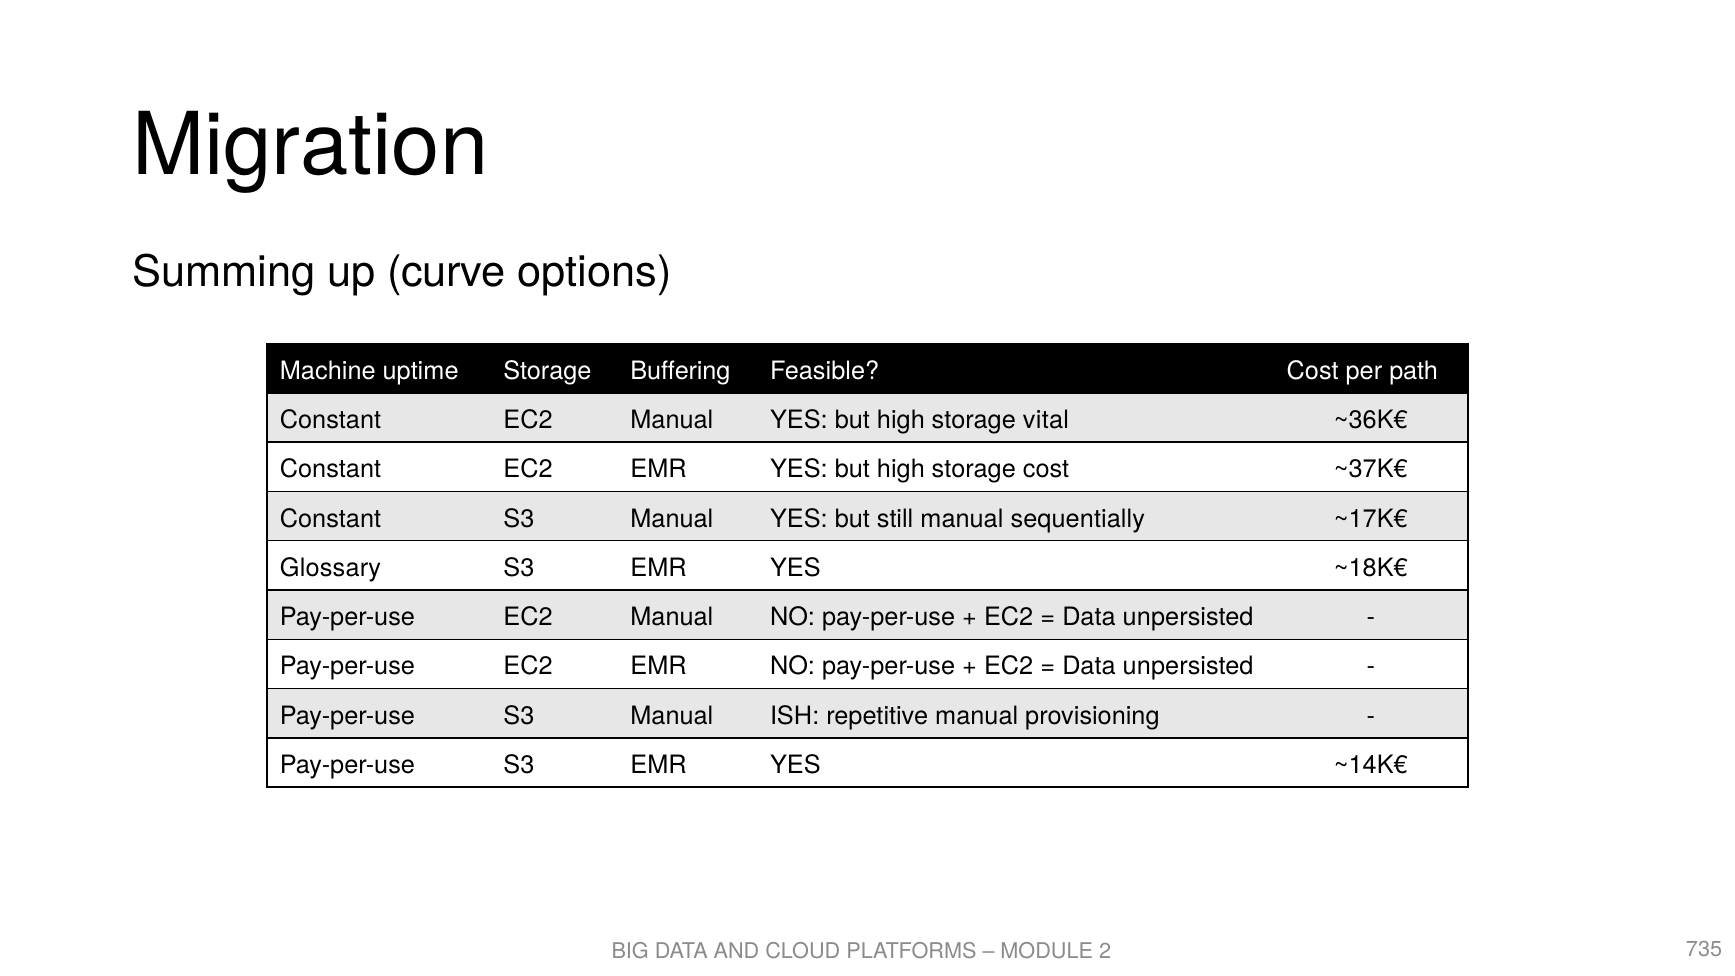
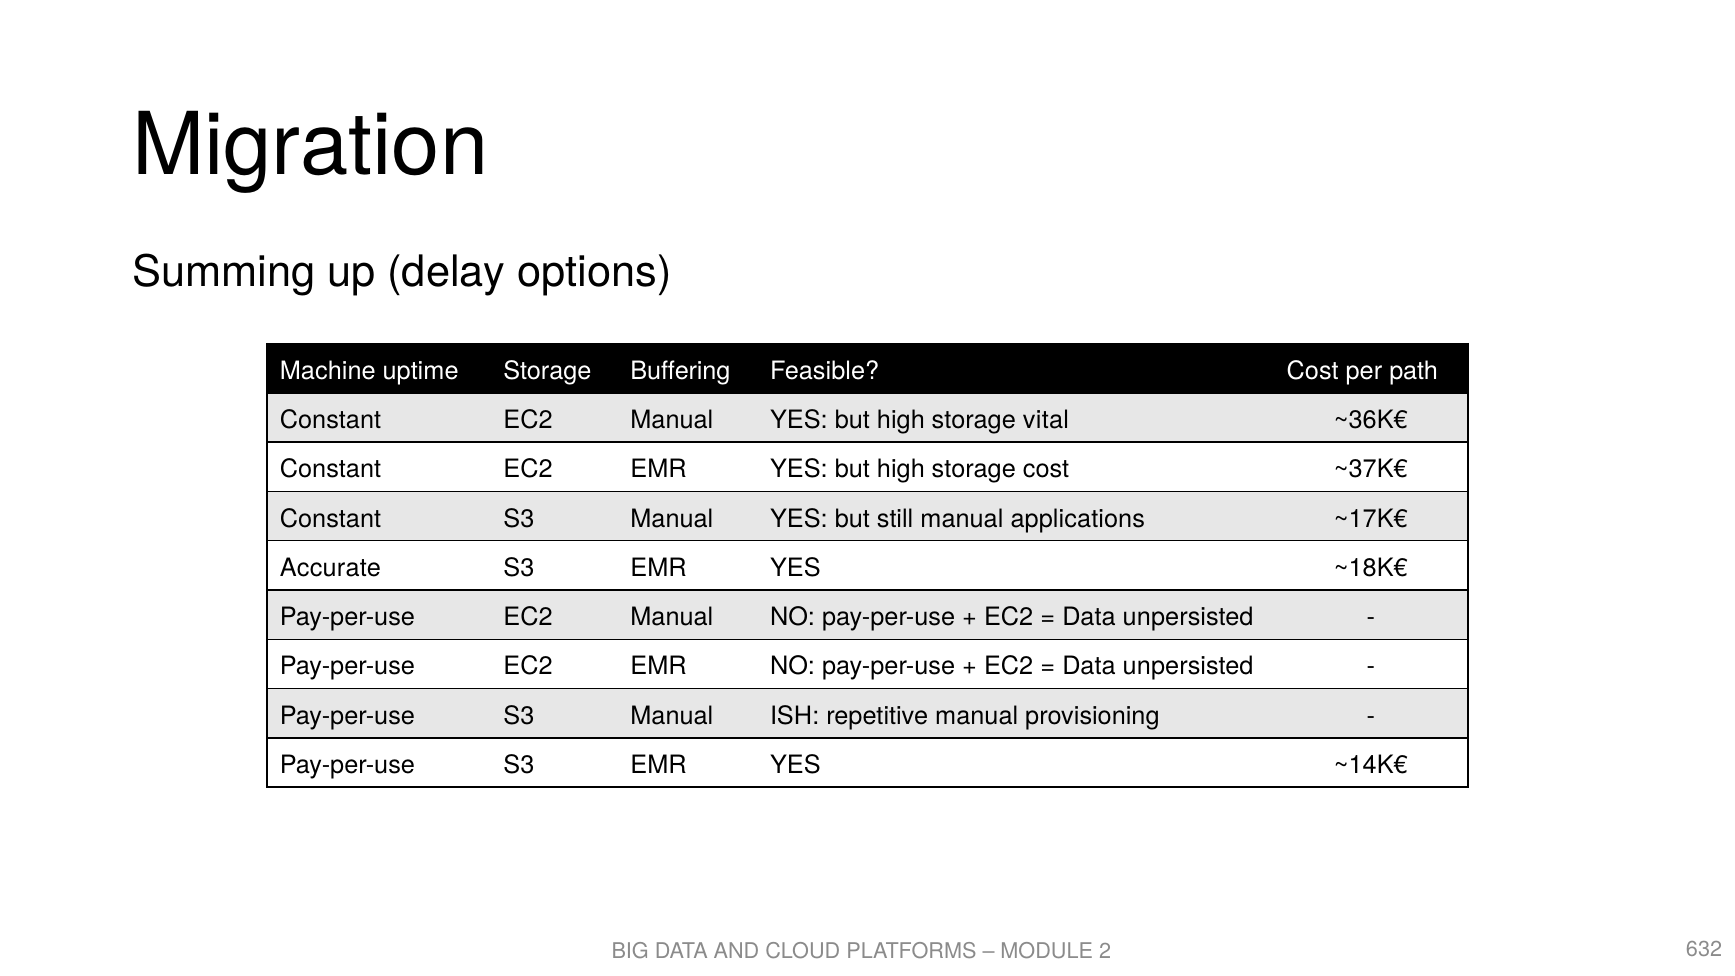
curve: curve -> delay
sequentially: sequentially -> applications
Glossary: Glossary -> Accurate
735: 735 -> 632
